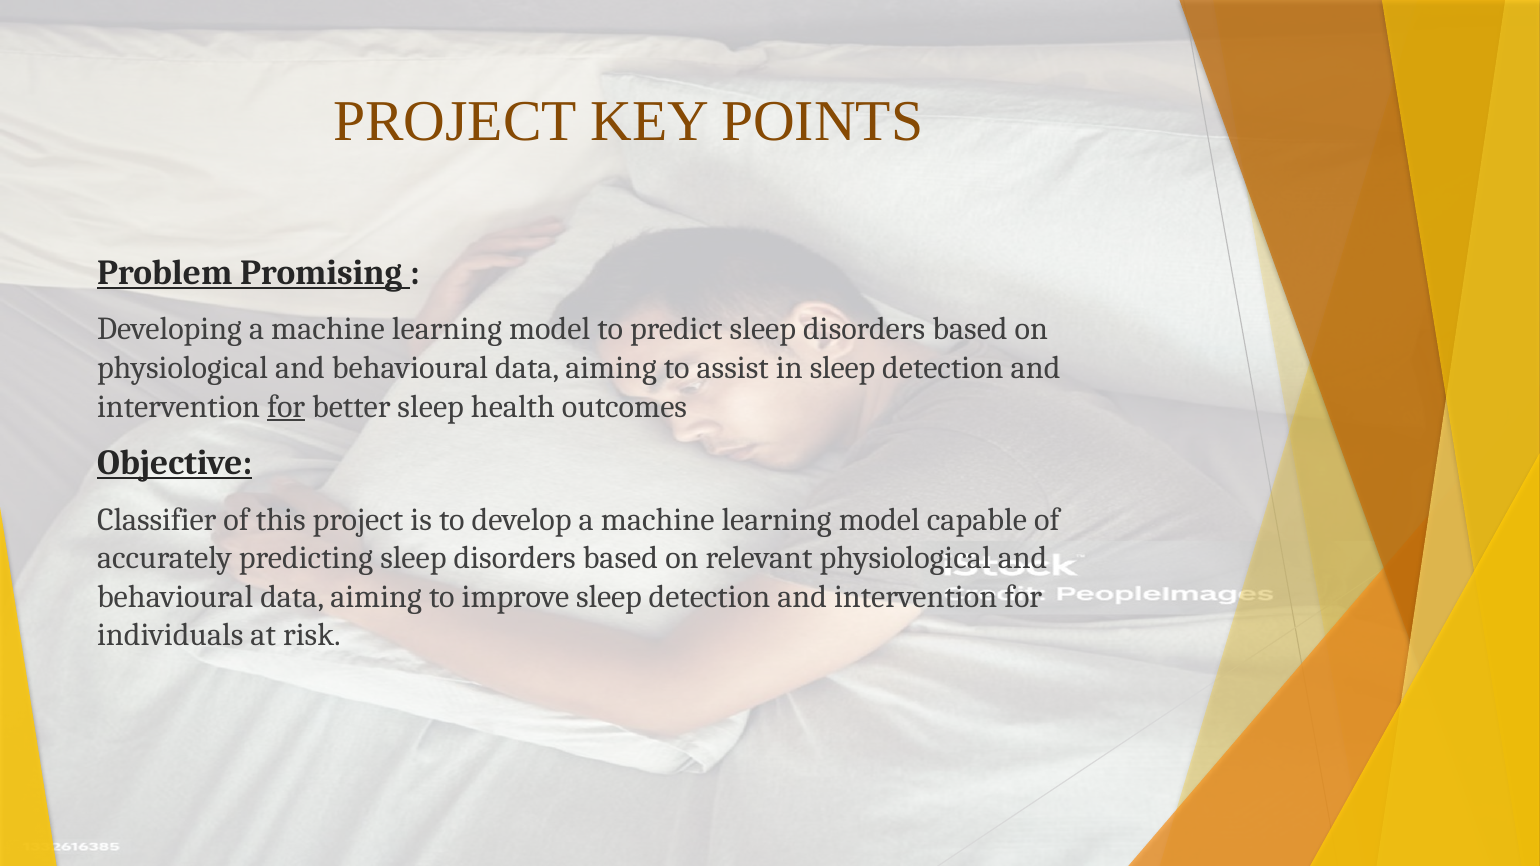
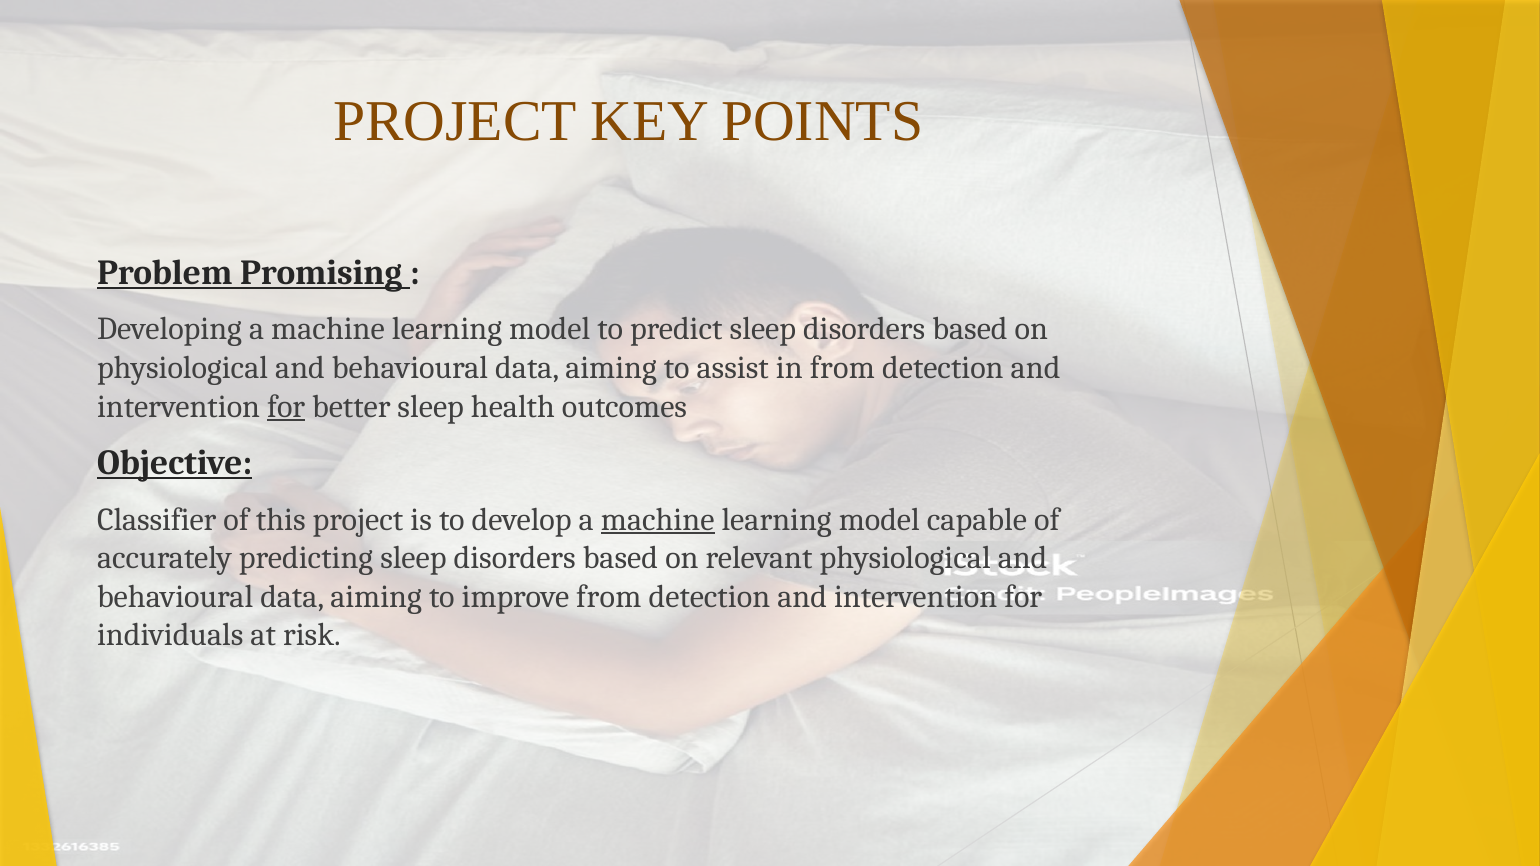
in sleep: sleep -> from
machine at (658, 520) underline: none -> present
improve sleep: sleep -> from
